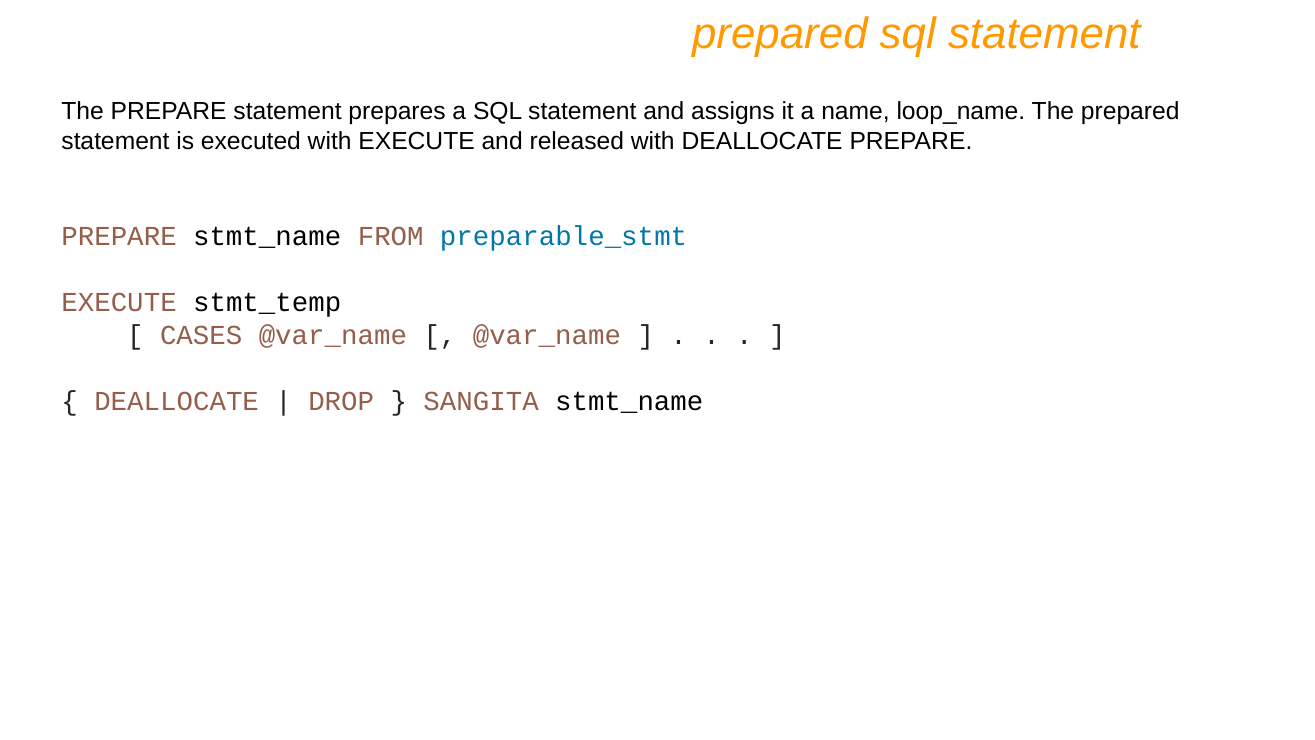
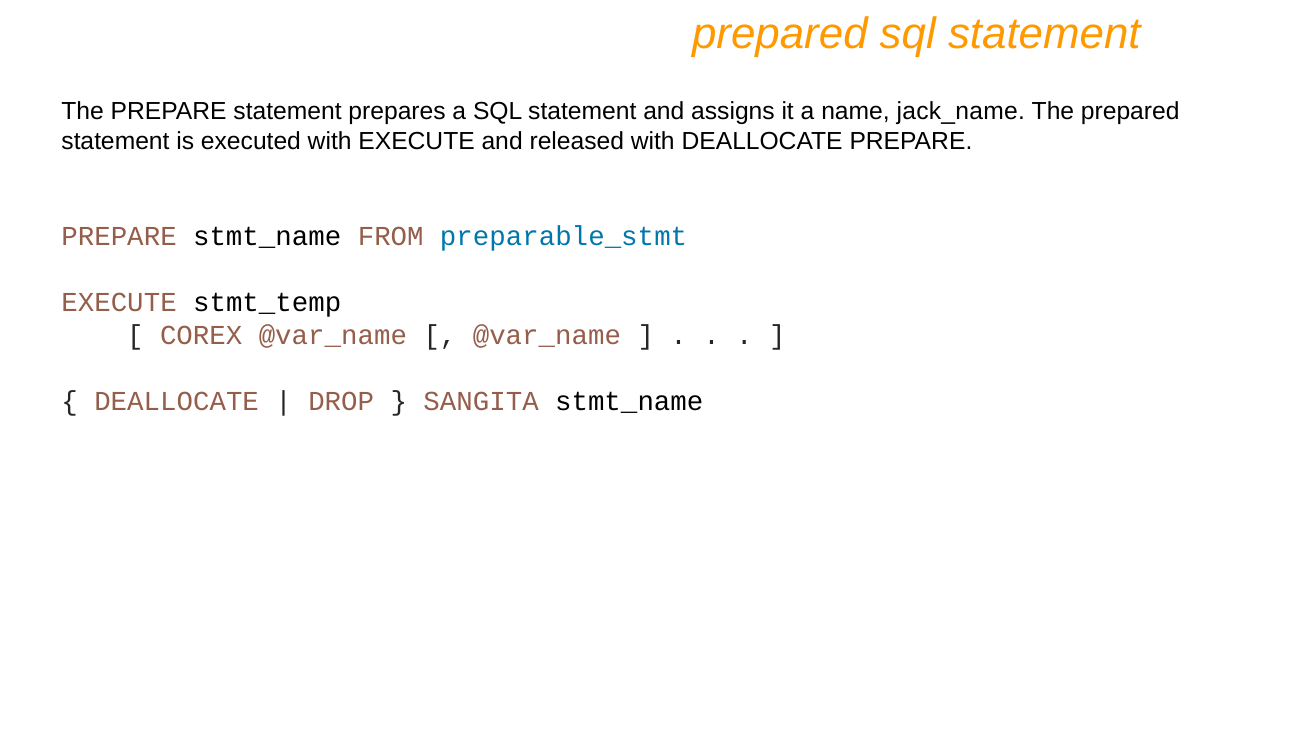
loop_name: loop_name -> jack_name
CASES: CASES -> COREX
